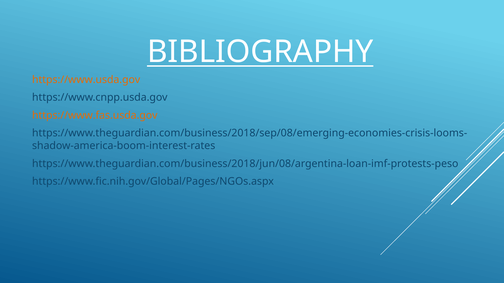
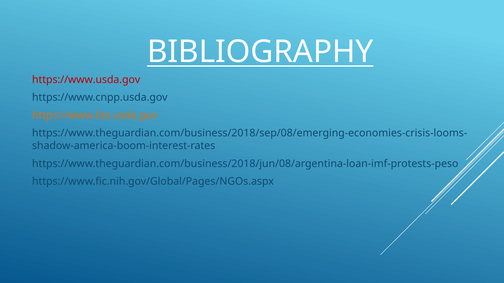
https://www.usda.gov colour: orange -> red
